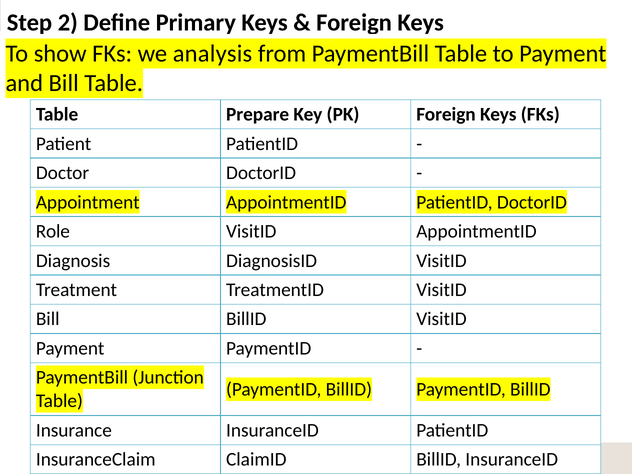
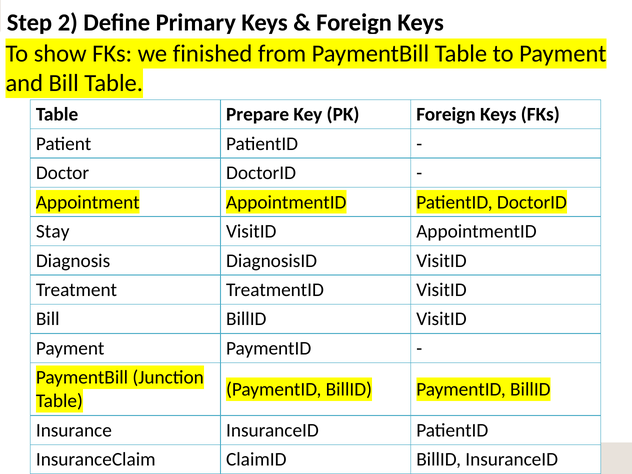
analysis: analysis -> finished
Role: Role -> Stay
